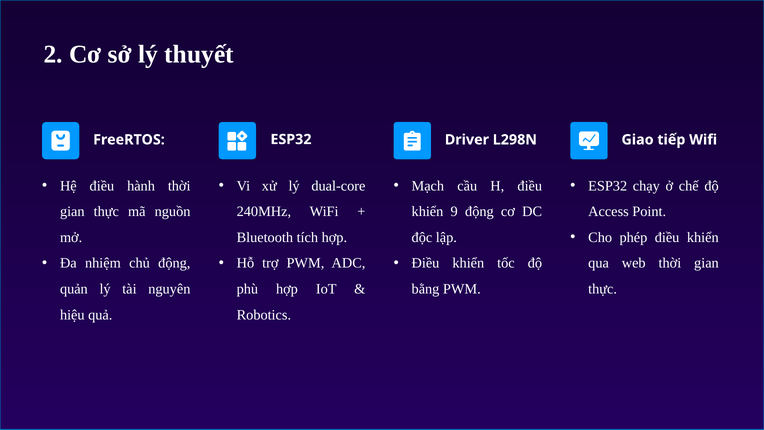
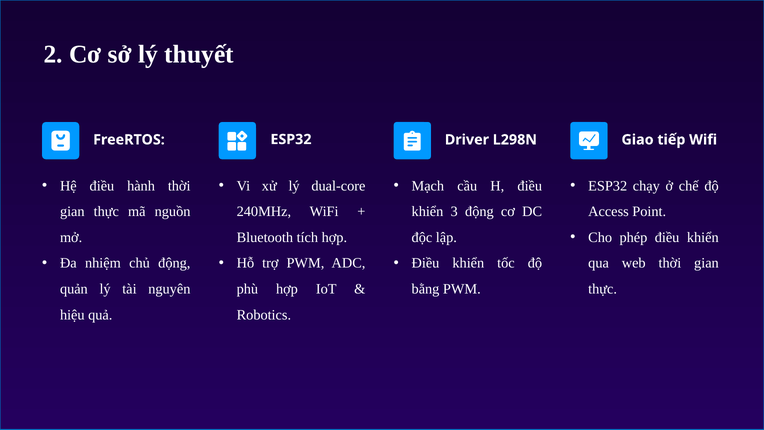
9: 9 -> 3
